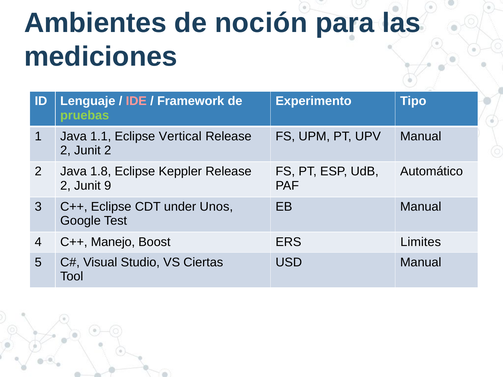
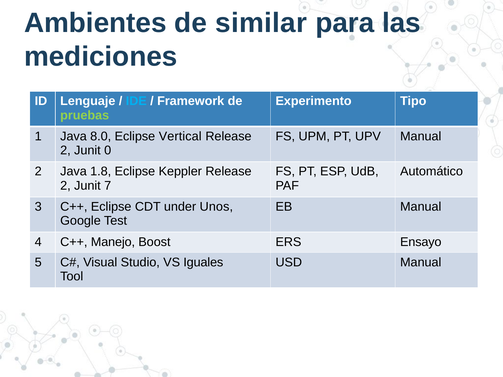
noción: noción -> similar
IDE colour: pink -> light blue
1.1: 1.1 -> 8.0
Junit 2: 2 -> 0
9: 9 -> 7
Limites: Limites -> Ensayo
Ciertas: Ciertas -> Iguales
